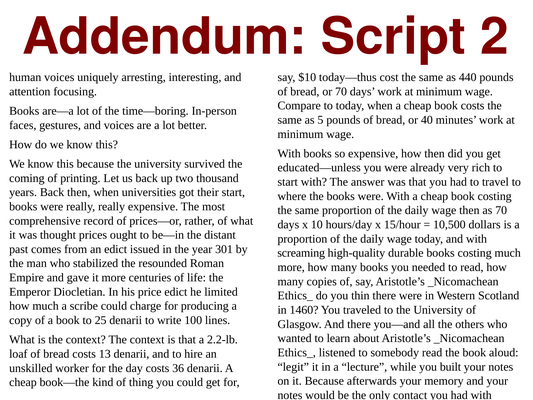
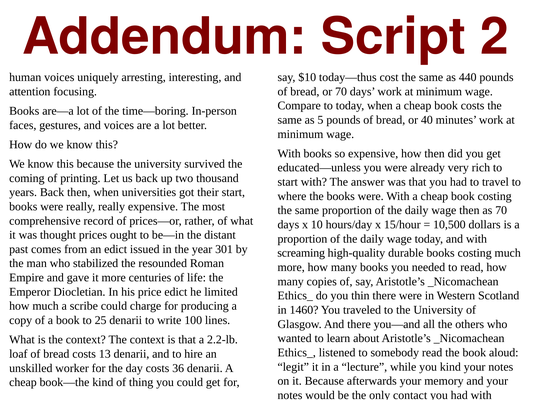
you built: built -> kind
